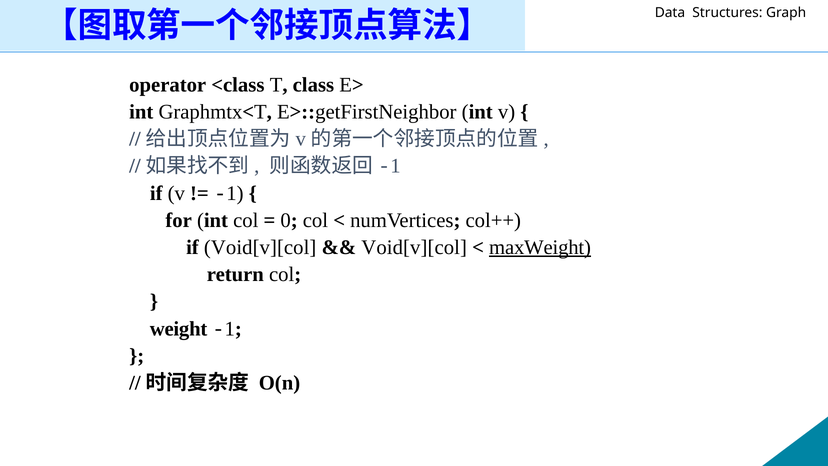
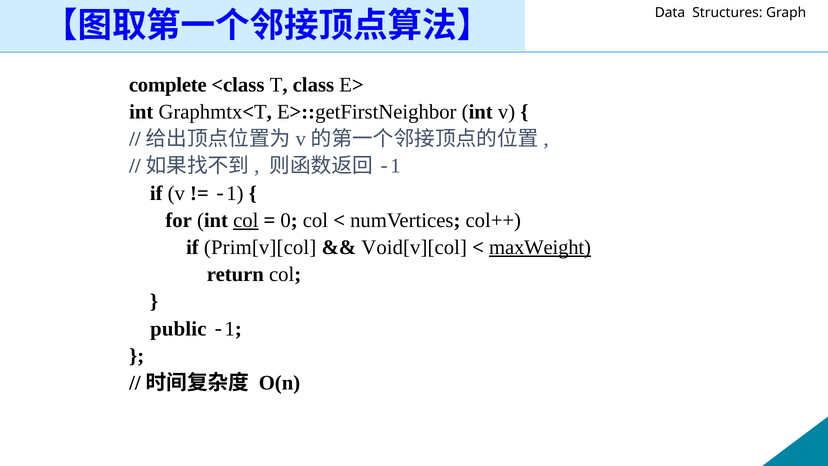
operator: operator -> complete
col at (246, 220) underline: none -> present
if Void[v][col: Void[v][col -> Prim[v][col
weight: weight -> public
